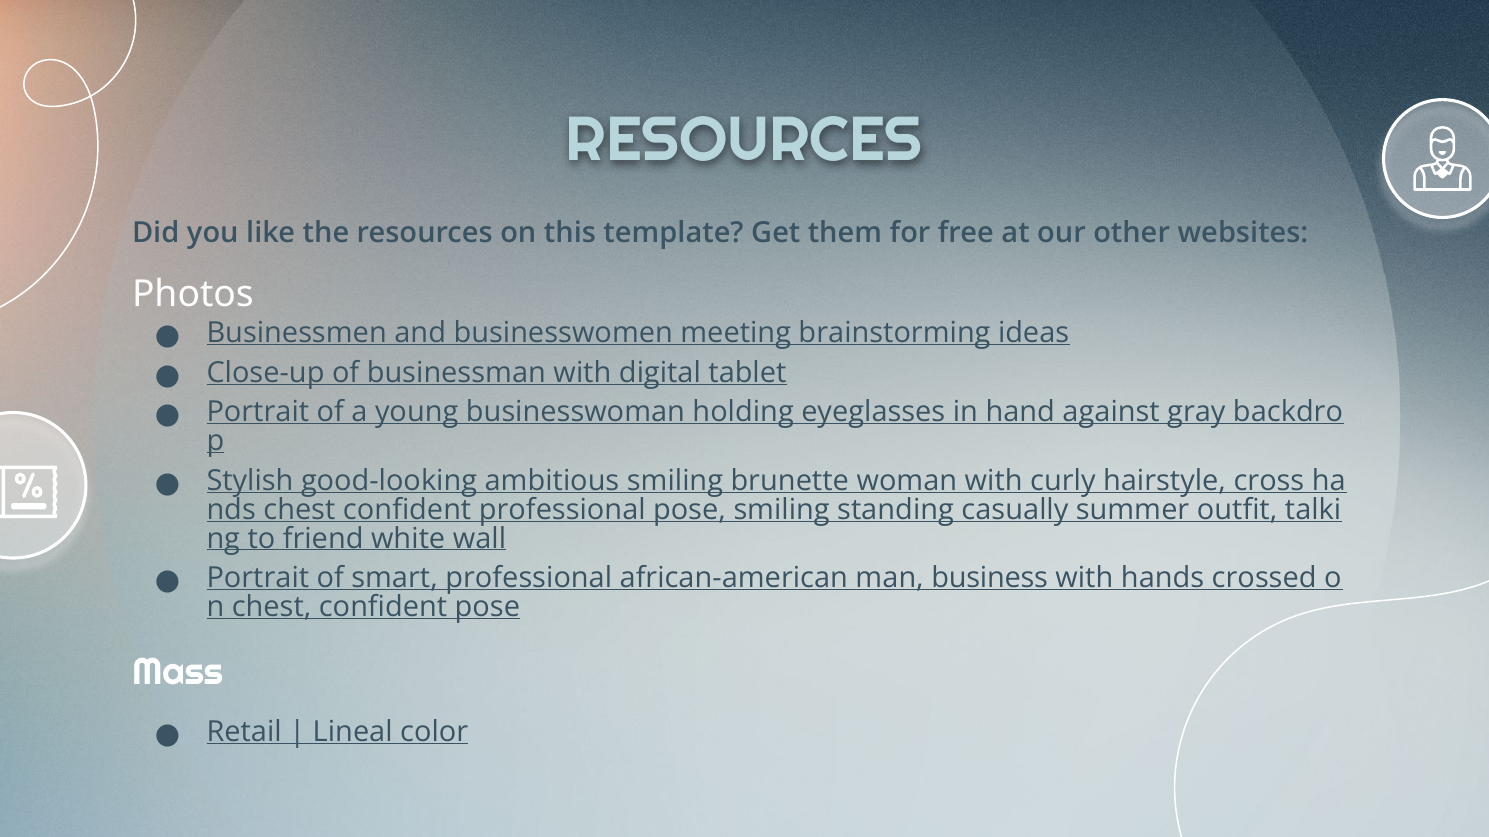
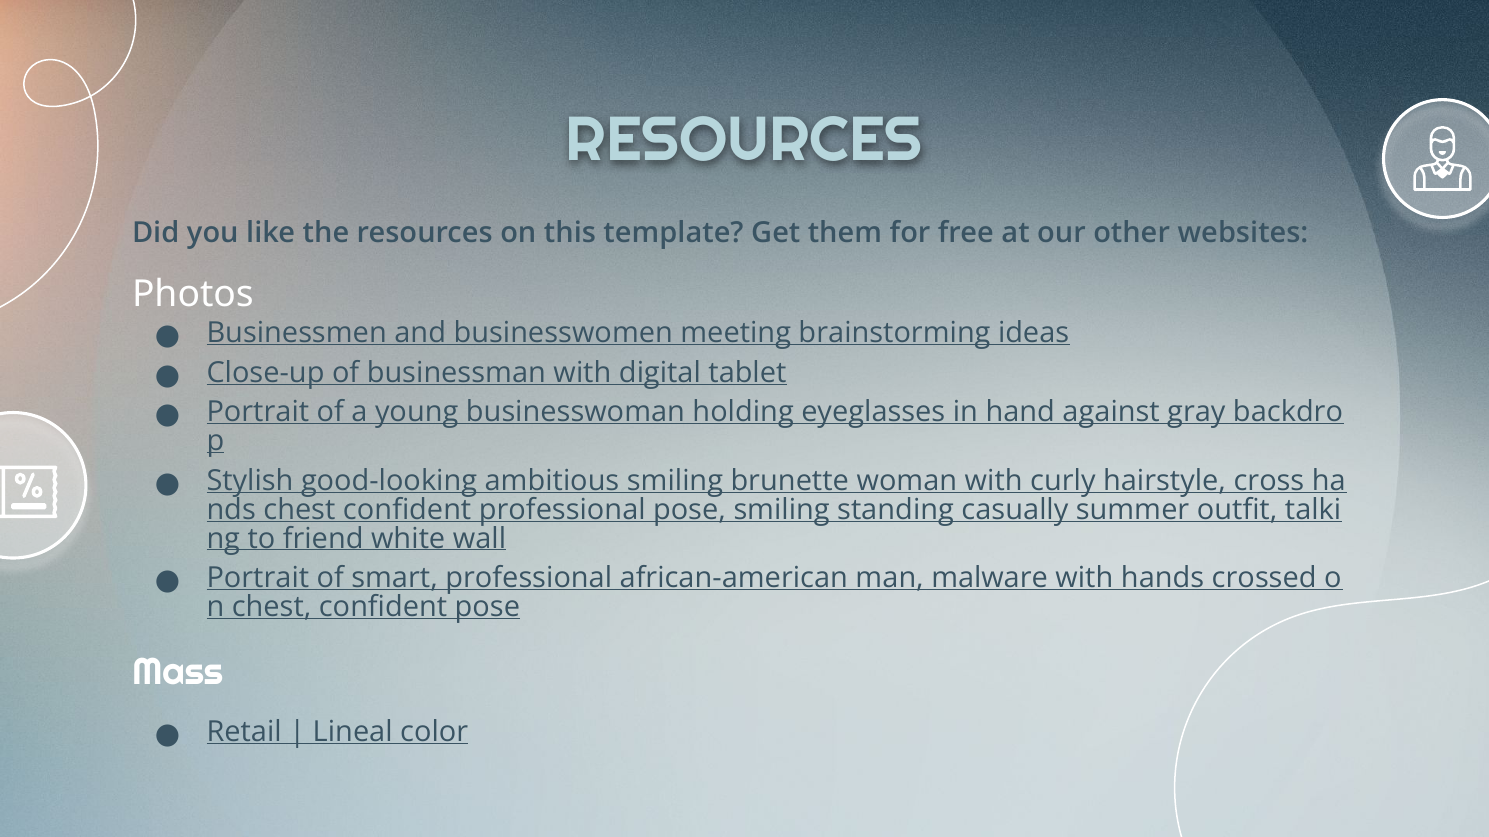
business: business -> malware
